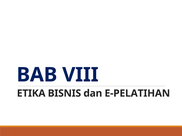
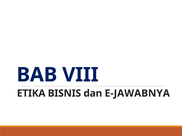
E-PELATIHAN: E-PELATIHAN -> E-JAWABNYA
